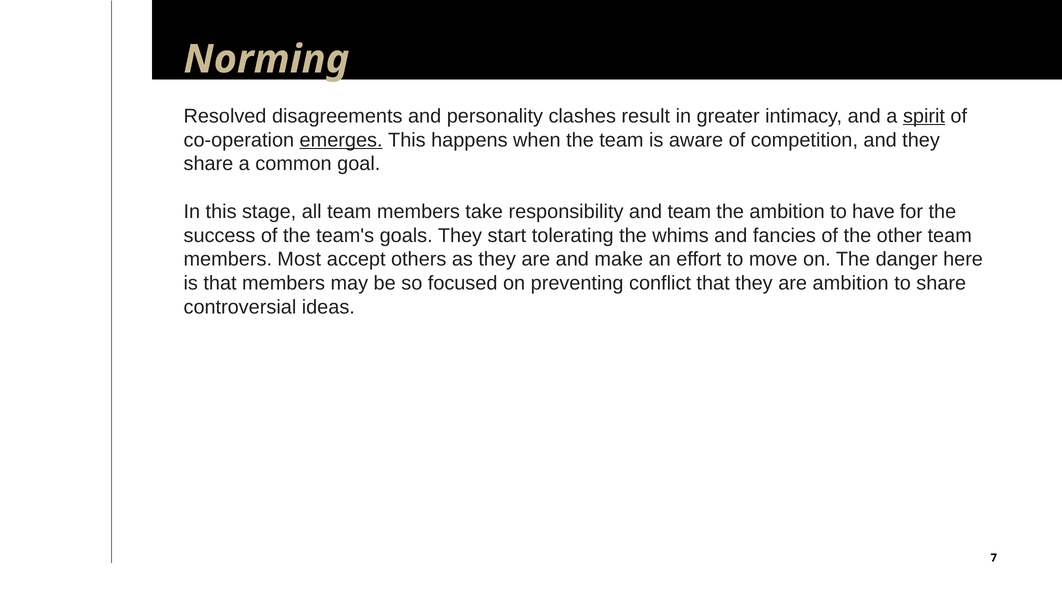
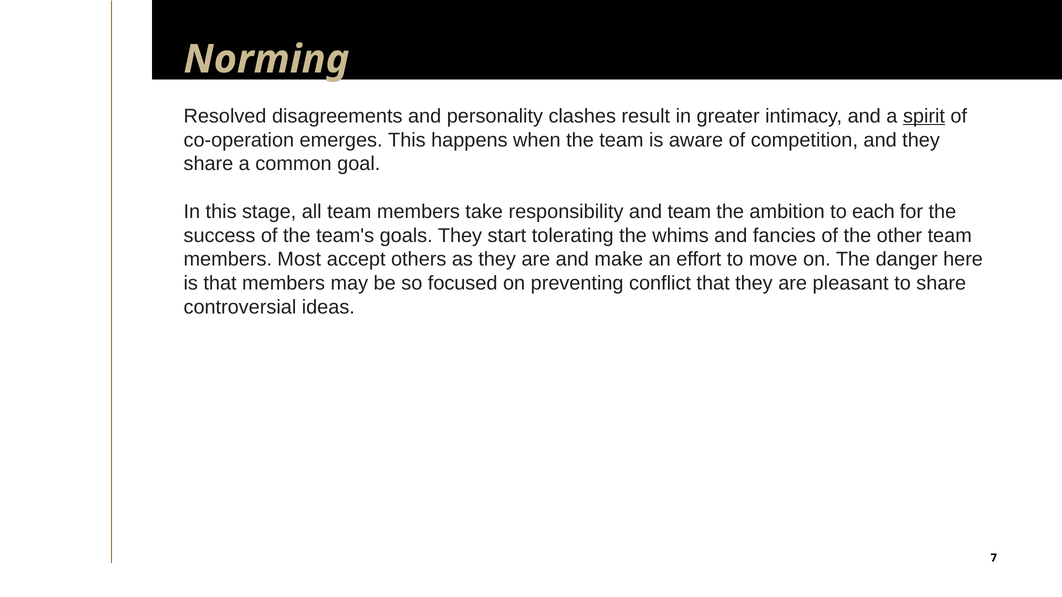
emerges underline: present -> none
have: have -> each
are ambition: ambition -> pleasant
